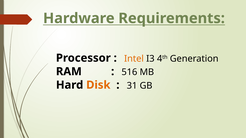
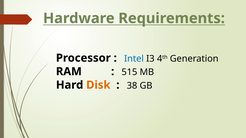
Intel colour: orange -> blue
516: 516 -> 515
31: 31 -> 38
